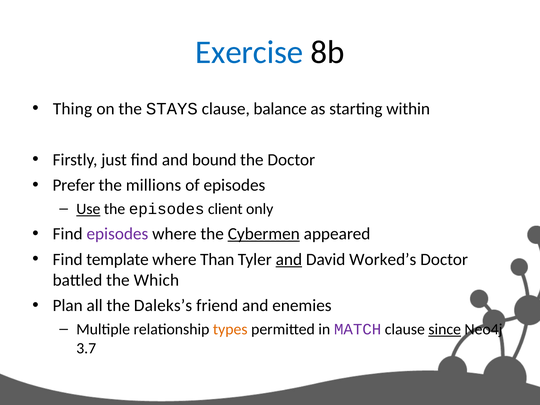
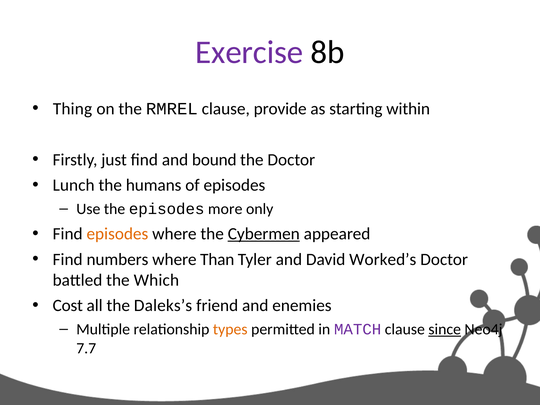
Exercise colour: blue -> purple
STAYS: STAYS -> RMREL
balance: balance -> provide
Prefer: Prefer -> Lunch
millions: millions -> humans
Use underline: present -> none
client: client -> more
episodes at (117, 234) colour: purple -> orange
template: template -> numbers
and at (289, 259) underline: present -> none
Plan: Plan -> Cost
3.7: 3.7 -> 7.7
